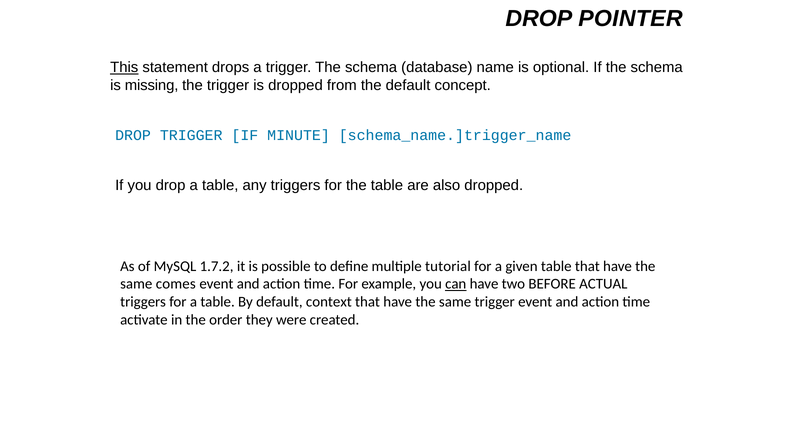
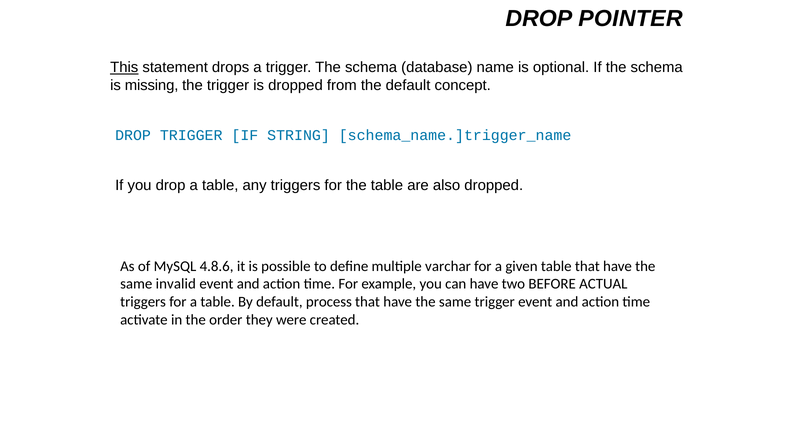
MINUTE: MINUTE -> STRING
1.7.2: 1.7.2 -> 4.8.6
tutorial: tutorial -> varchar
comes: comes -> invalid
can underline: present -> none
context: context -> process
